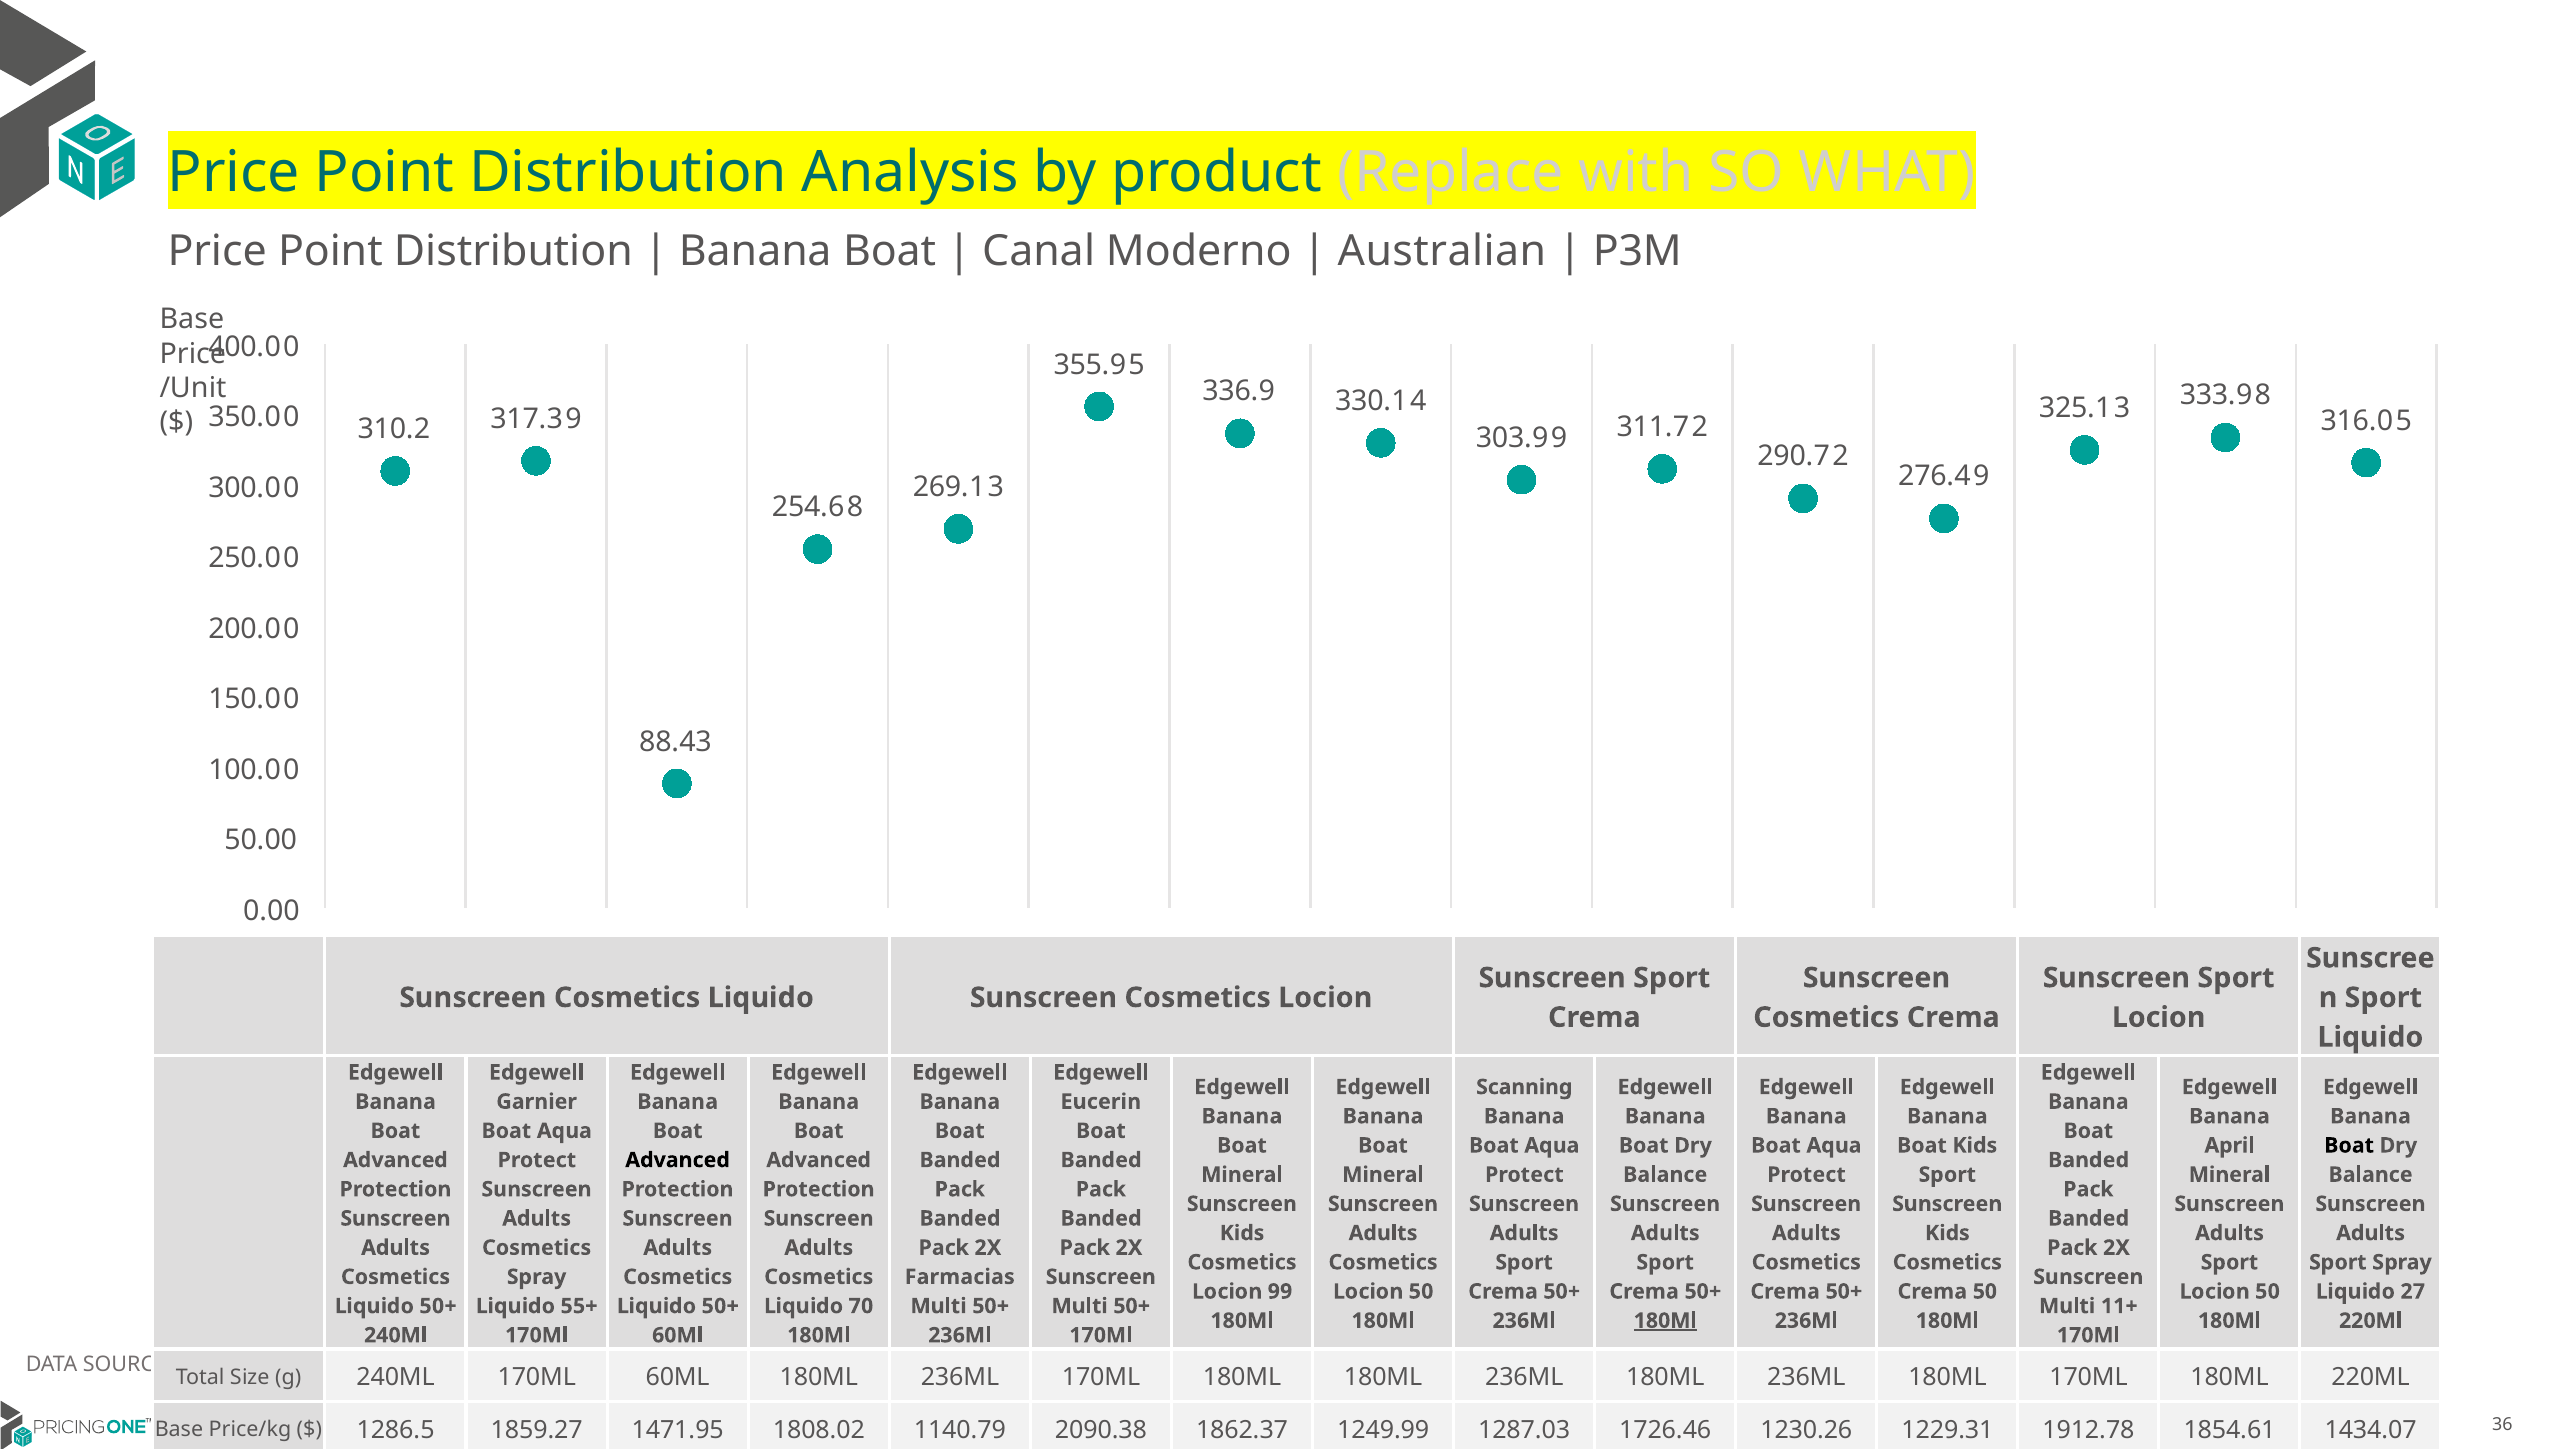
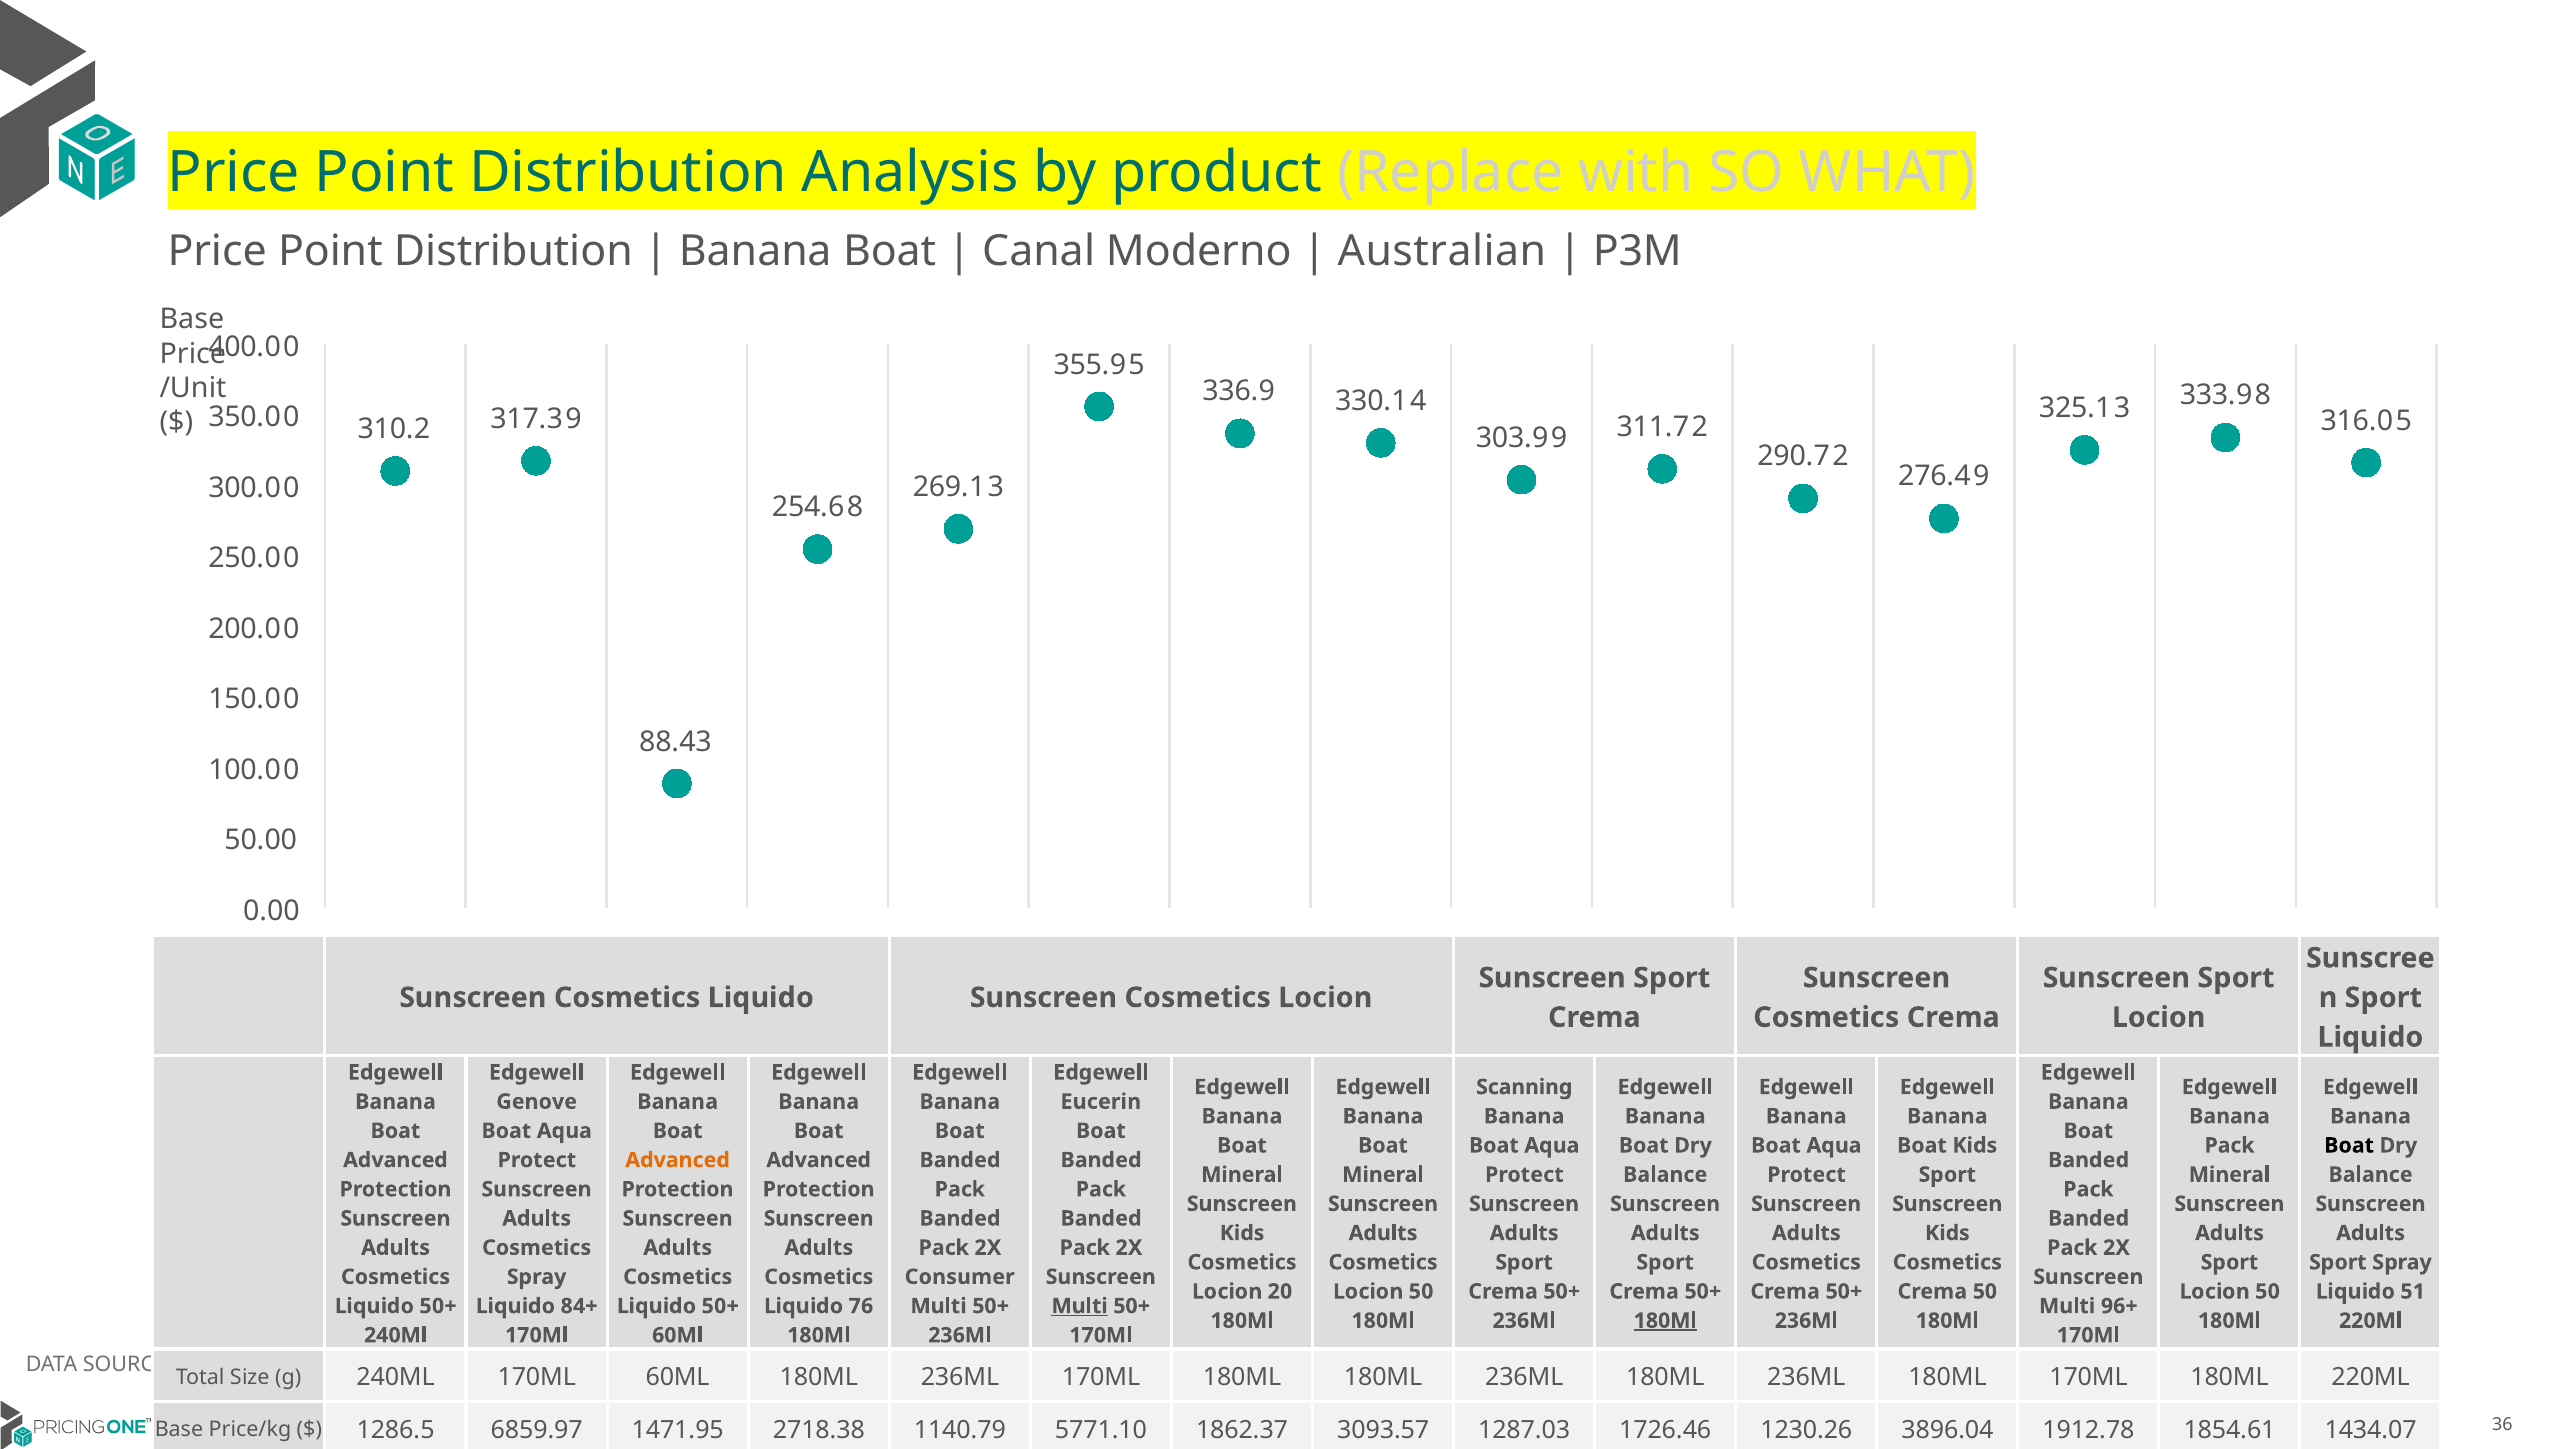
Garnier: Garnier -> Genove
April at (2229, 1146): April -> Pack
Advanced at (678, 1160) colour: black -> orange
Farmacias: Farmacias -> Consumer
99: 99 -> 20
27: 27 -> 51
55+: 55+ -> 84+
70: 70 -> 76
Multi at (1080, 1306) underline: none -> present
11+: 11+ -> 96+
1859.27: 1859.27 -> 6859.97
1808.02: 1808.02 -> 2718.38
2090.38: 2090.38 -> 5771.10
1249.99: 1249.99 -> 3093.57
1229.31: 1229.31 -> 3896.04
